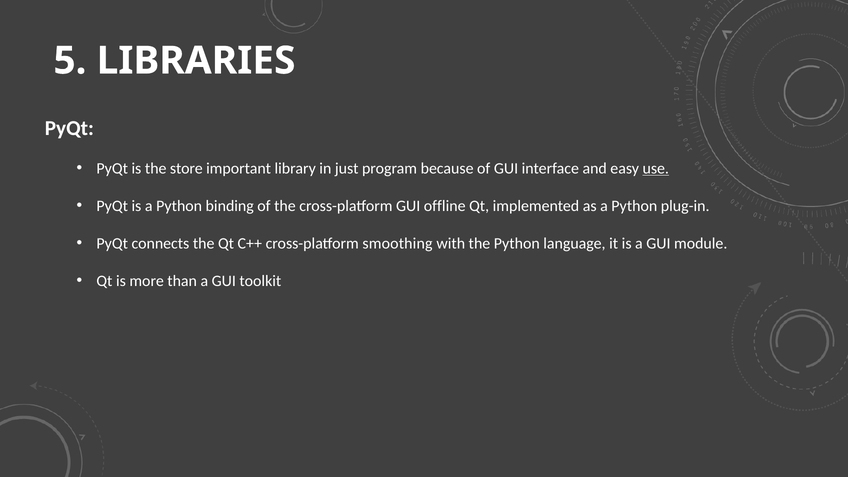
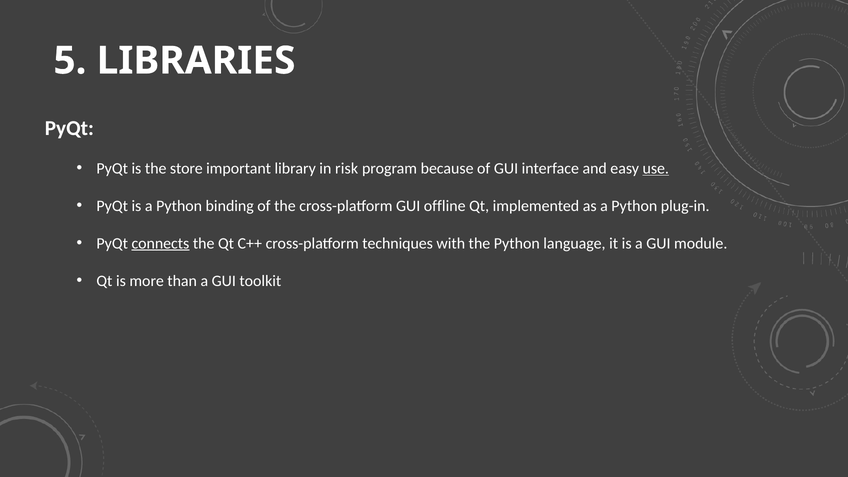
just: just -> risk
connects underline: none -> present
smoothing: smoothing -> techniques
